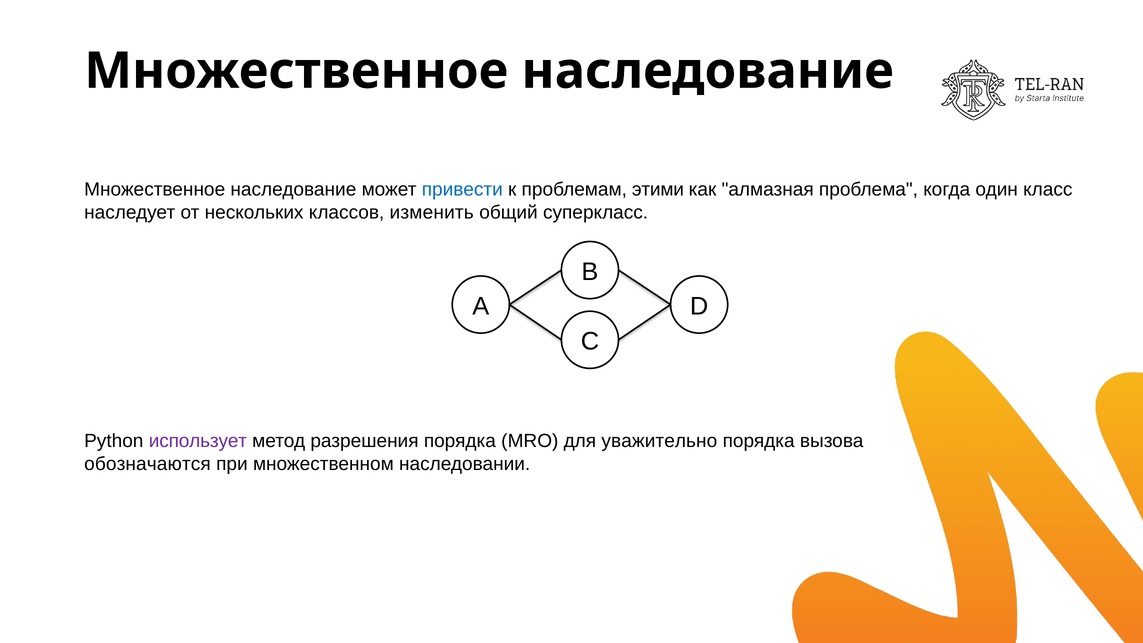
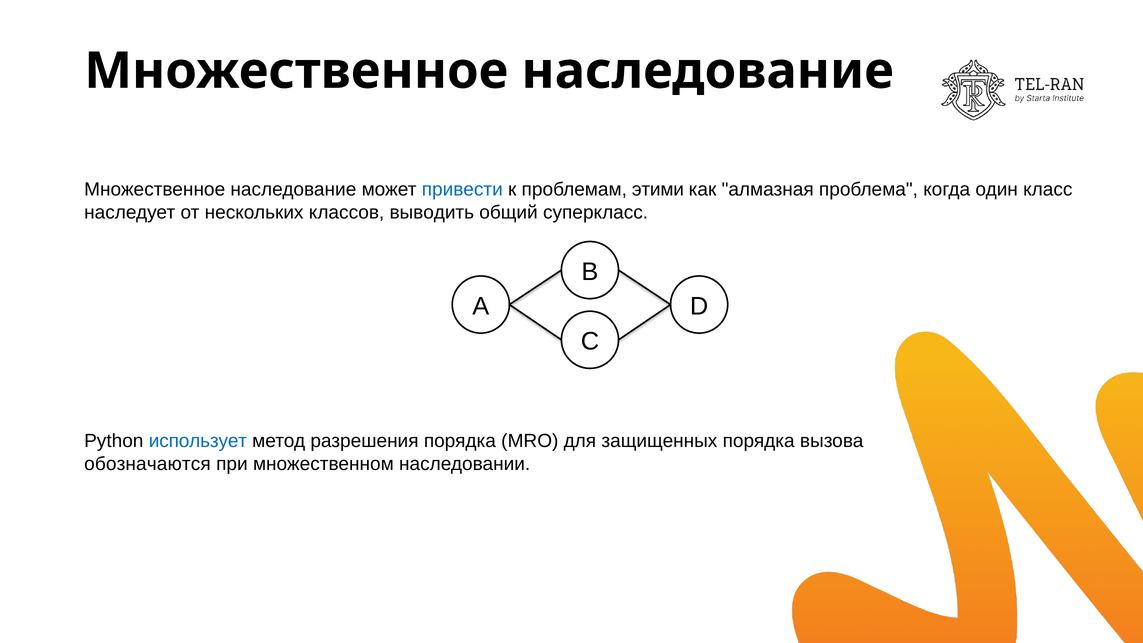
изменить: изменить -> выводить
использует colour: purple -> blue
уважительно: уважительно -> защищенных
